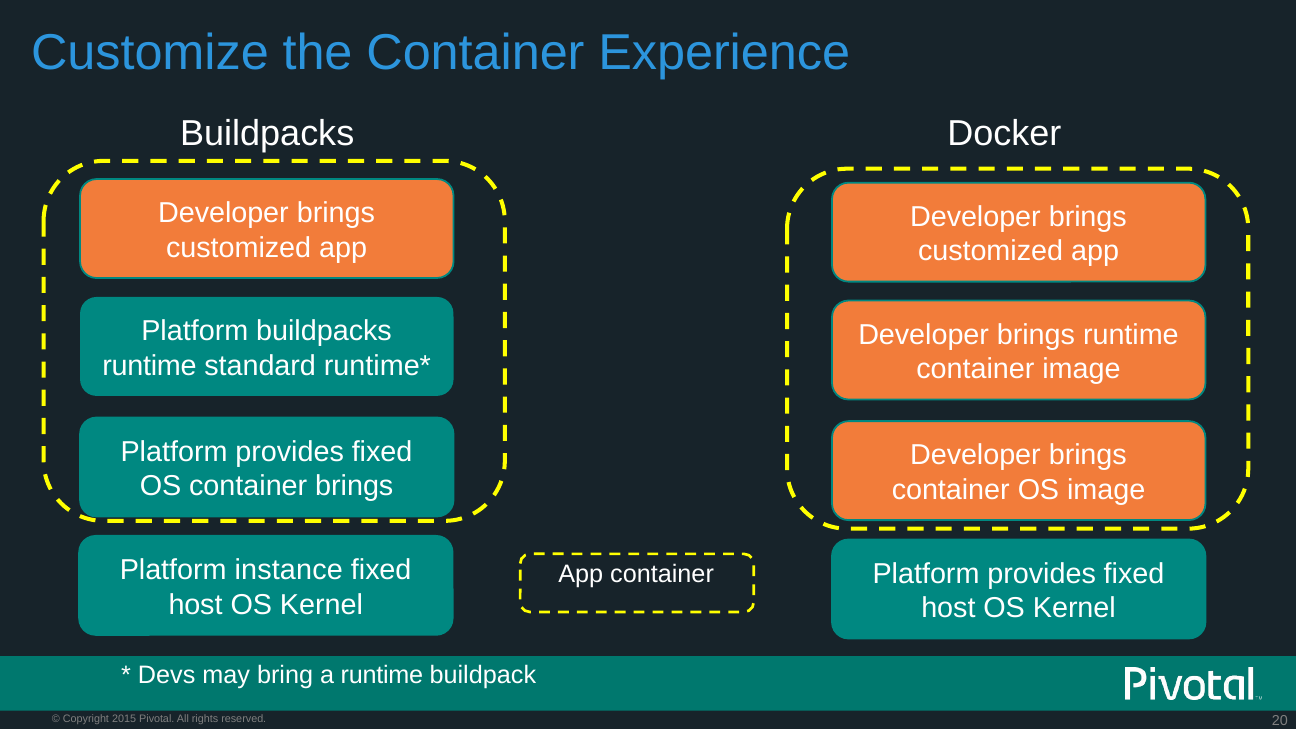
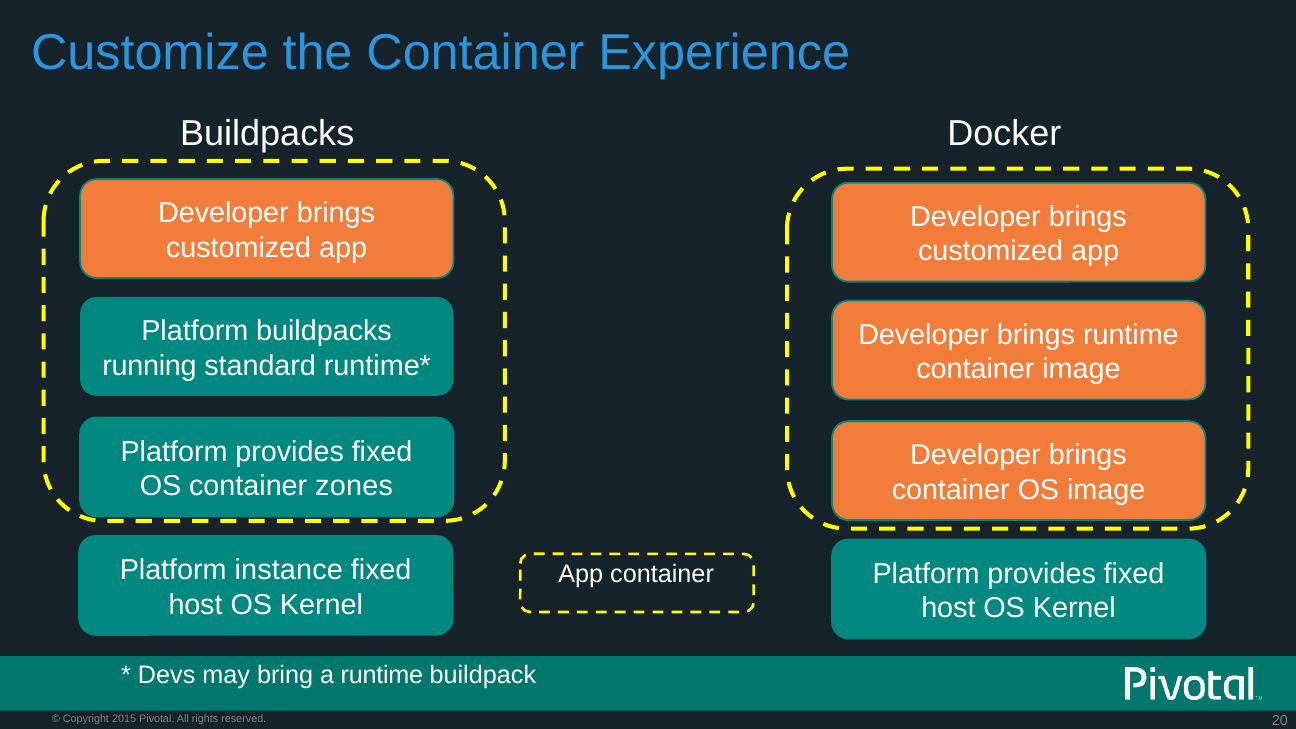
runtime at (150, 366): runtime -> running
container brings: brings -> zones
